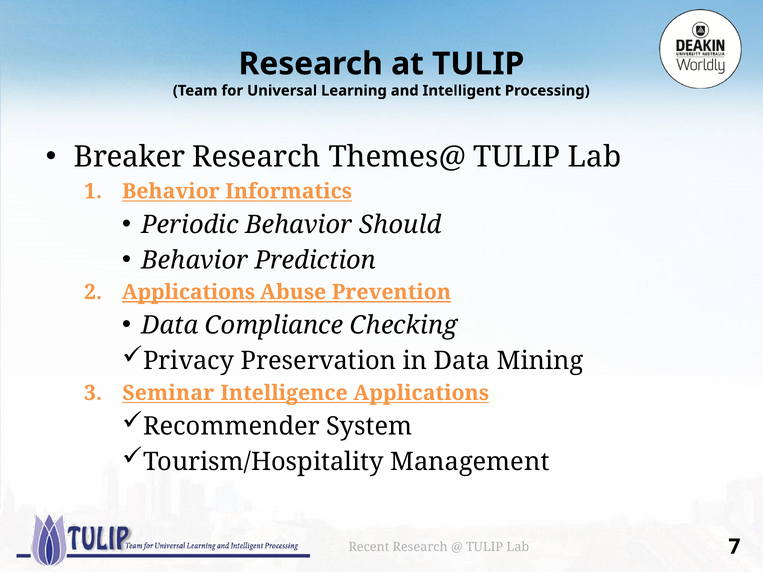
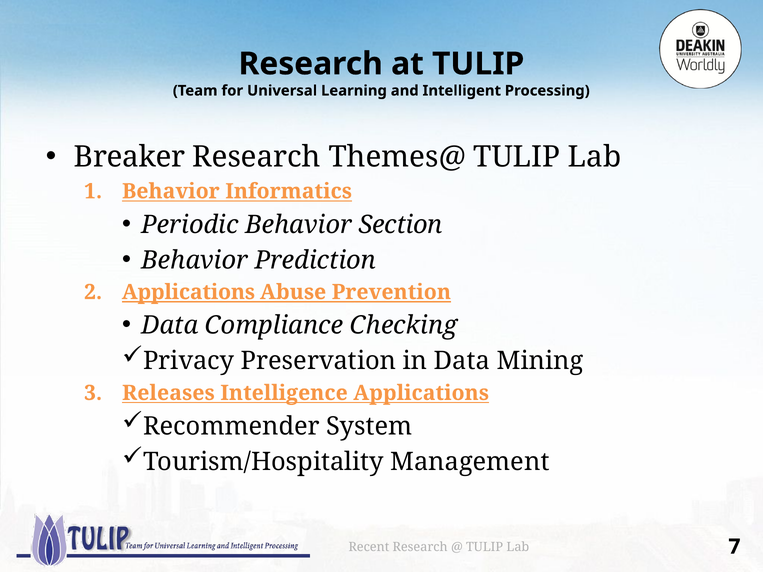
Should: Should -> Section
Seminar: Seminar -> Releases
